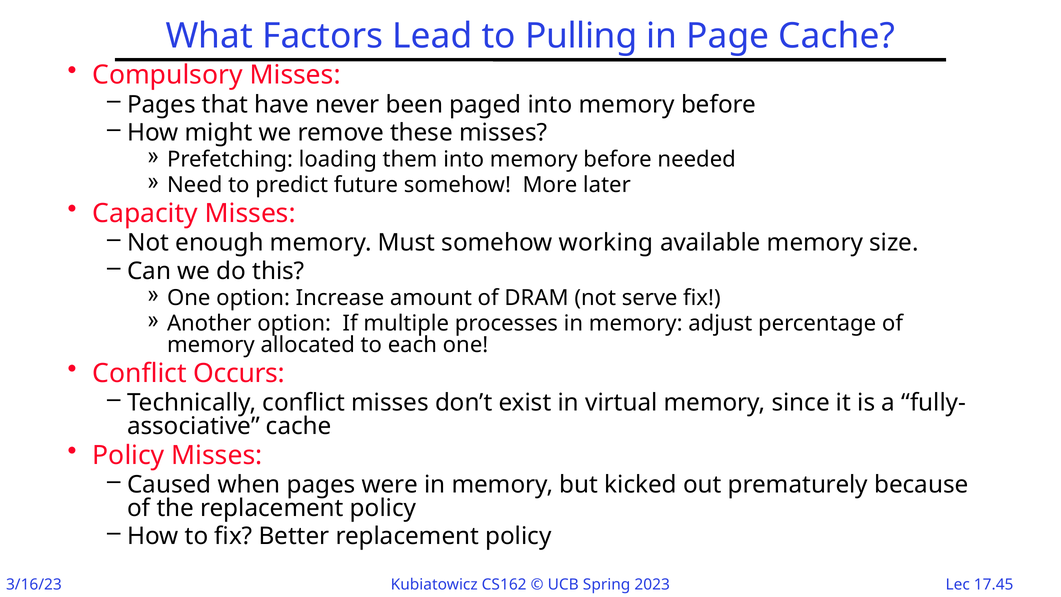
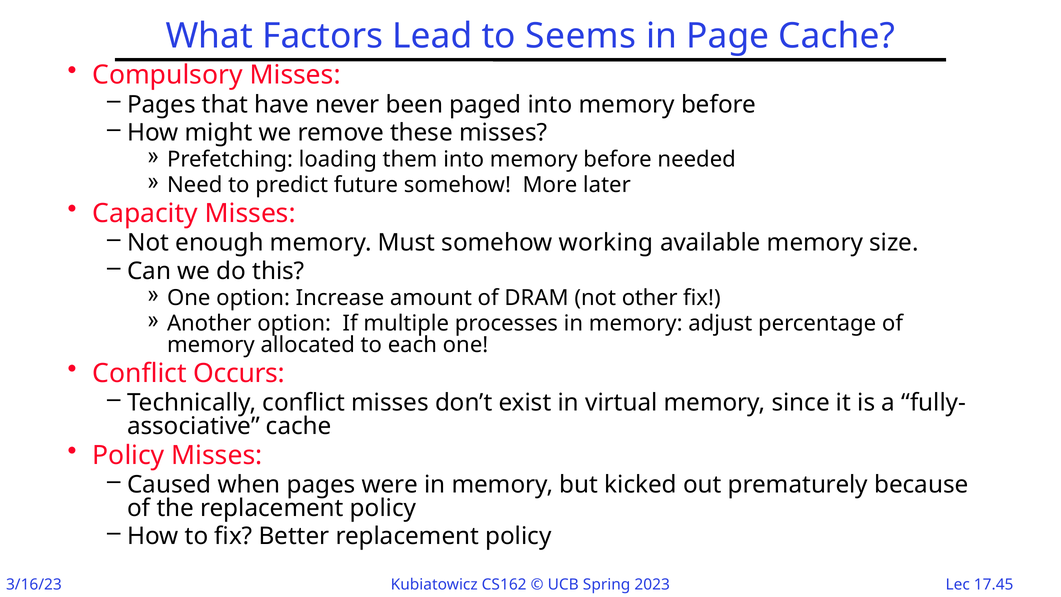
Pulling: Pulling -> Seems
serve: serve -> other
